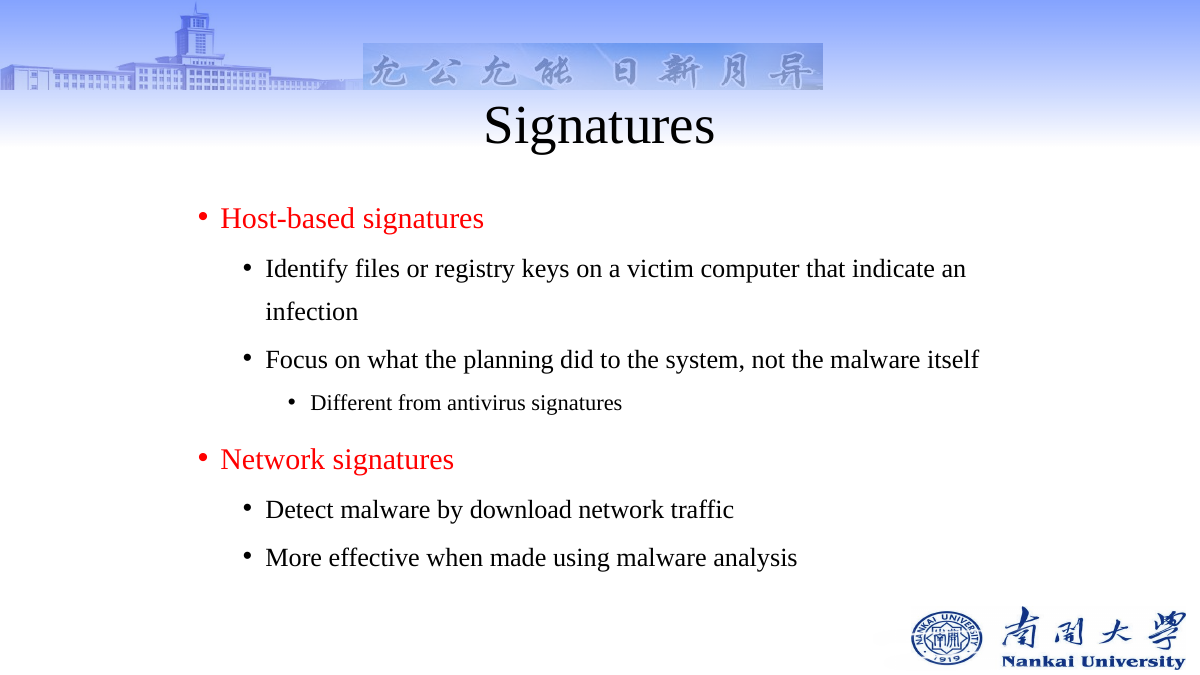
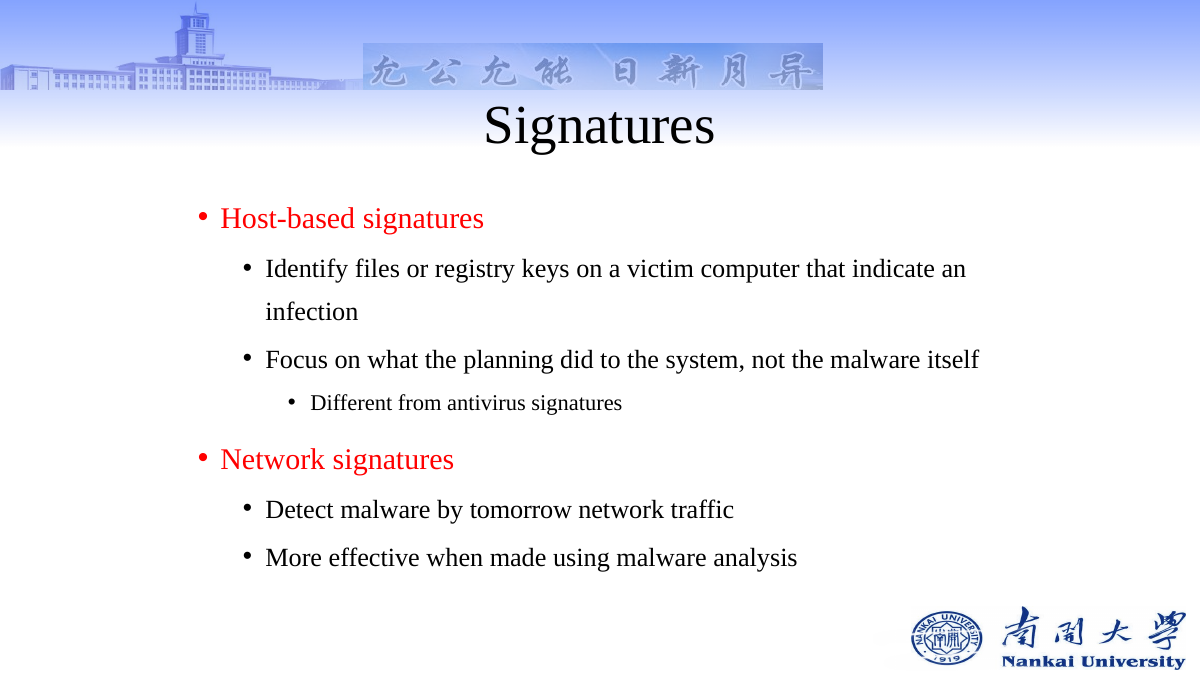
download: download -> tomorrow
